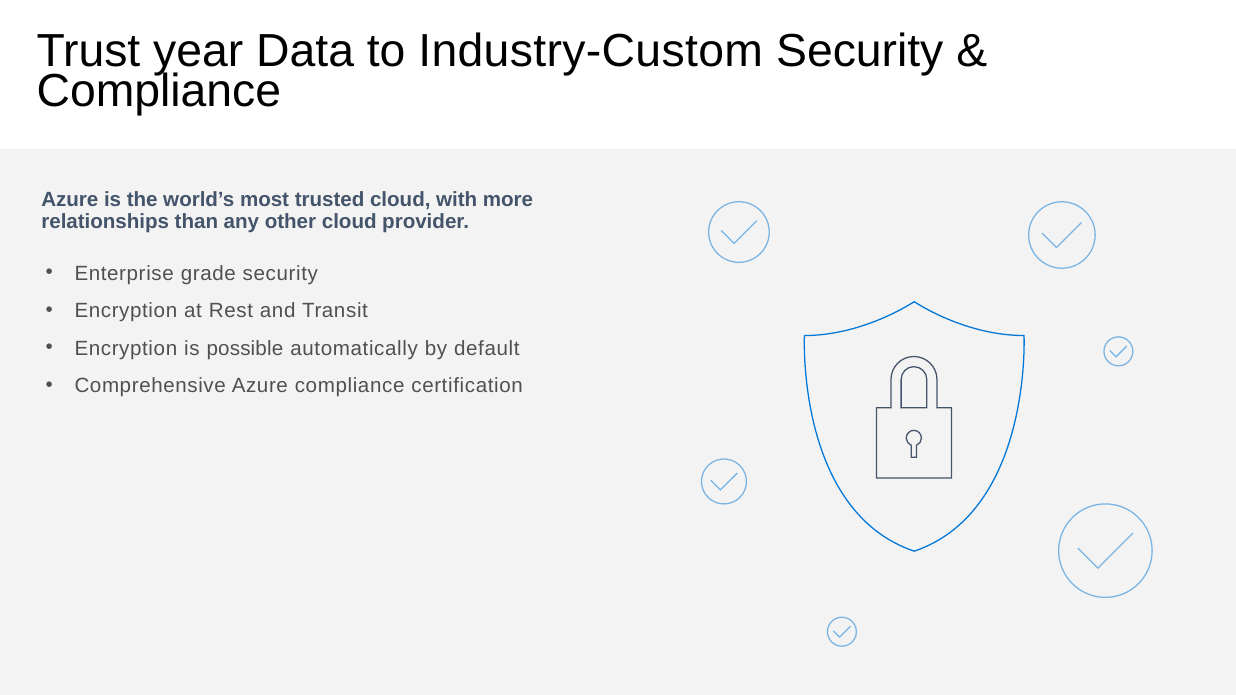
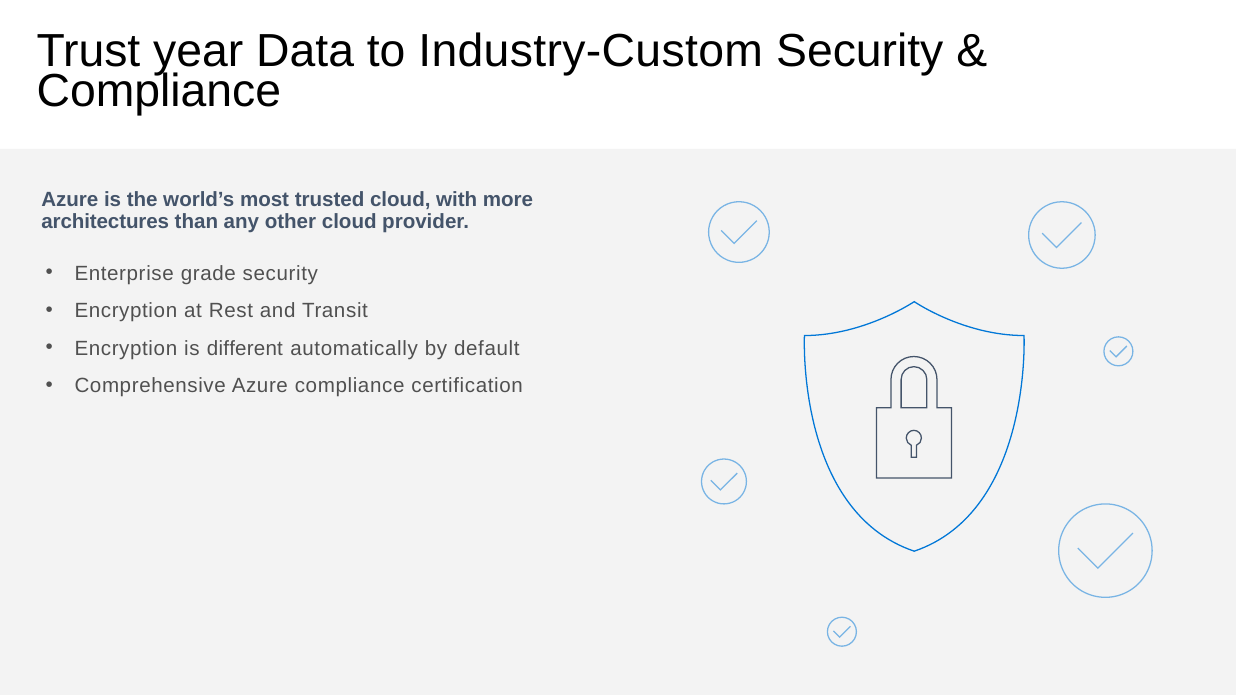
relationships: relationships -> architectures
possible: possible -> different
